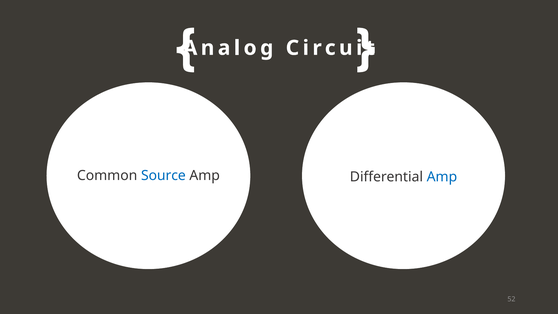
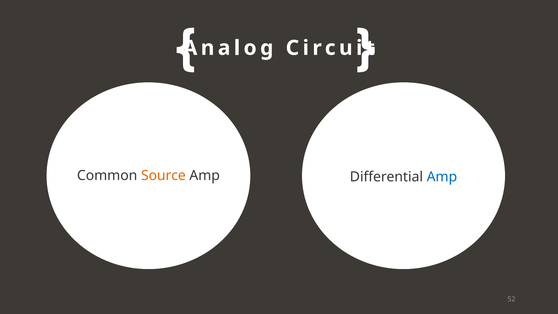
Source colour: blue -> orange
